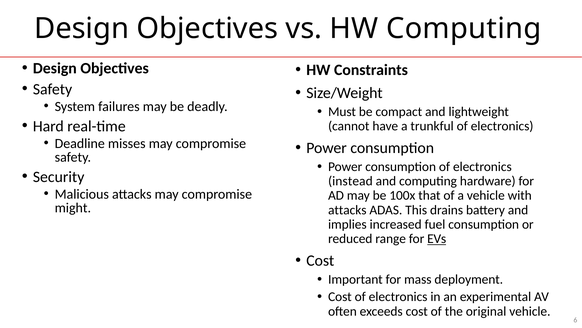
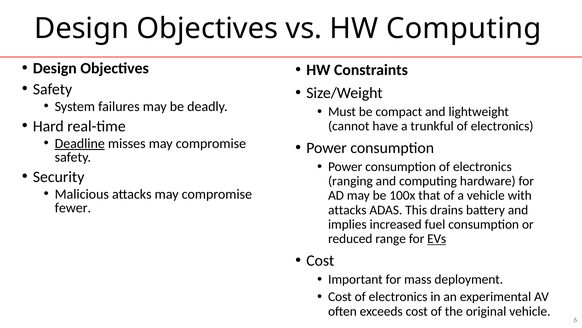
Deadline underline: none -> present
instead: instead -> ranging
might: might -> fewer
